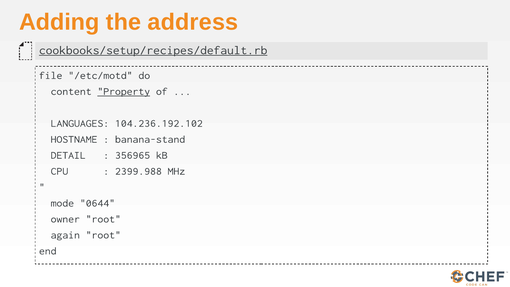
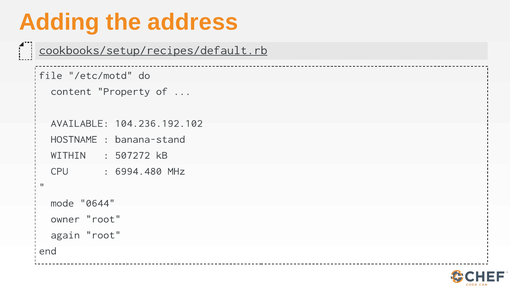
Property underline: present -> none
LANGUAGES: LANGUAGES -> AVAILABLE
DETAIL: DETAIL -> WITHIN
356965: 356965 -> 507272
2399.988: 2399.988 -> 6994.480
